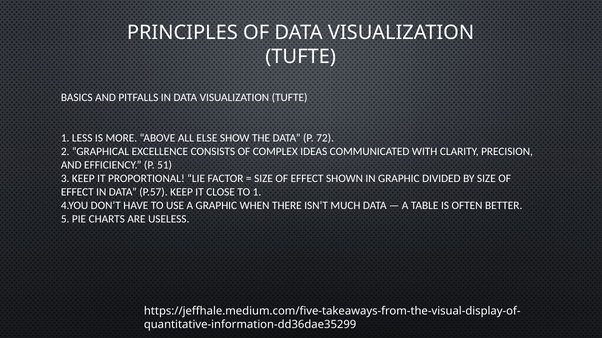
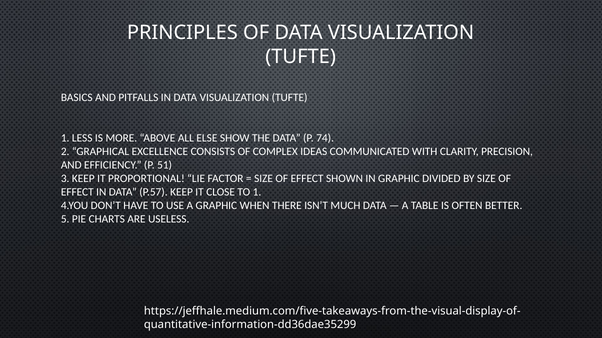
72: 72 -> 74
